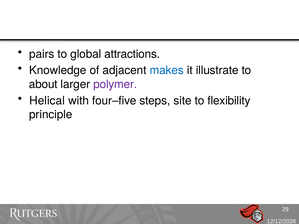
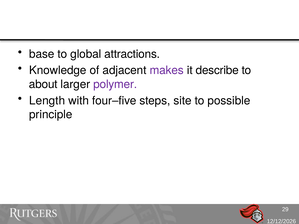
pairs: pairs -> base
makes colour: blue -> purple
illustrate: illustrate -> describe
Helical: Helical -> Length
flexibility: flexibility -> possible
